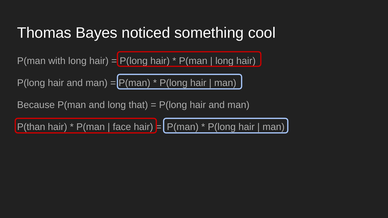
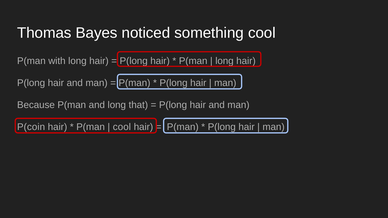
P(than: P(than -> P(coin
face at (122, 127): face -> cool
